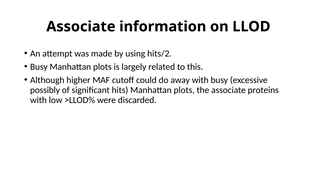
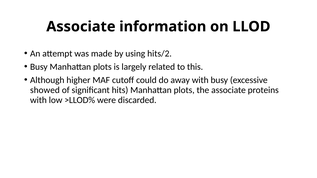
possibly: possibly -> showed
